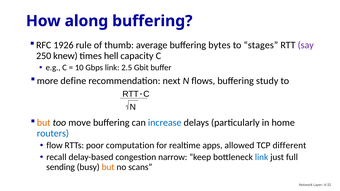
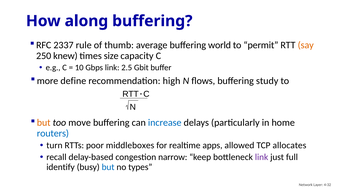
1926: 1926 -> 2337
bytes: bytes -> world
stages: stages -> permit
say colour: purple -> orange
hell: hell -> size
next: next -> high
flow: flow -> turn
computation: computation -> middleboxes
different: different -> allocates
link at (262, 157) colour: blue -> purple
sending: sending -> identify
but at (108, 167) colour: orange -> blue
scans: scans -> types
